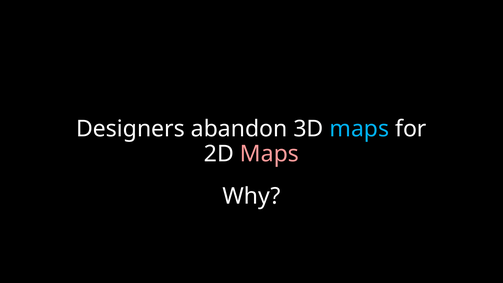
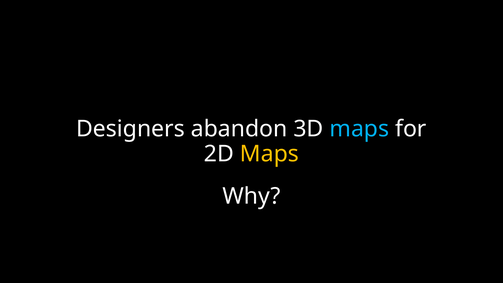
Maps at (269, 154) colour: pink -> yellow
